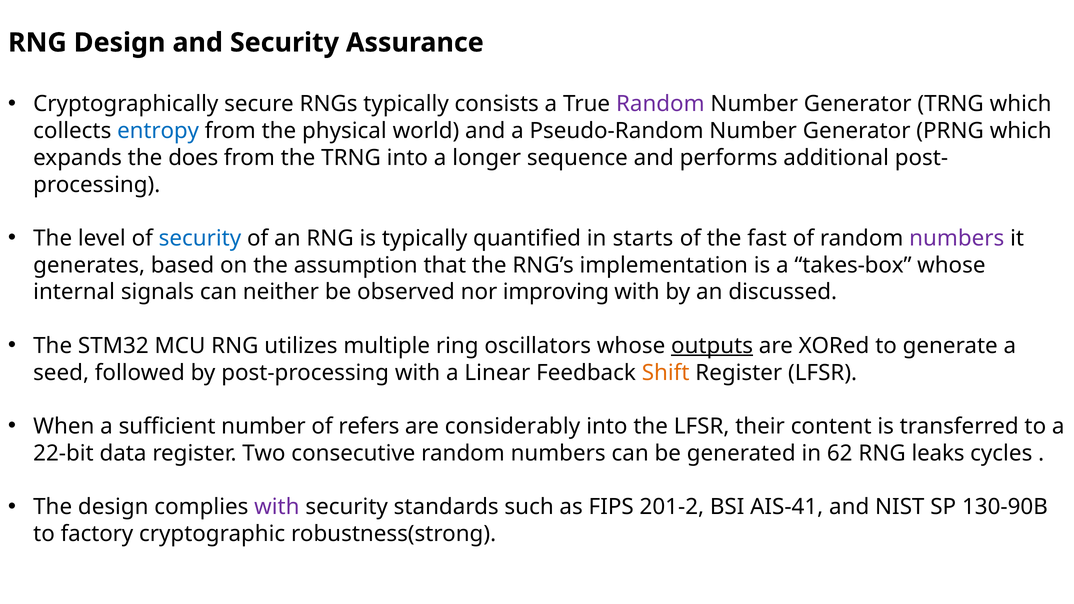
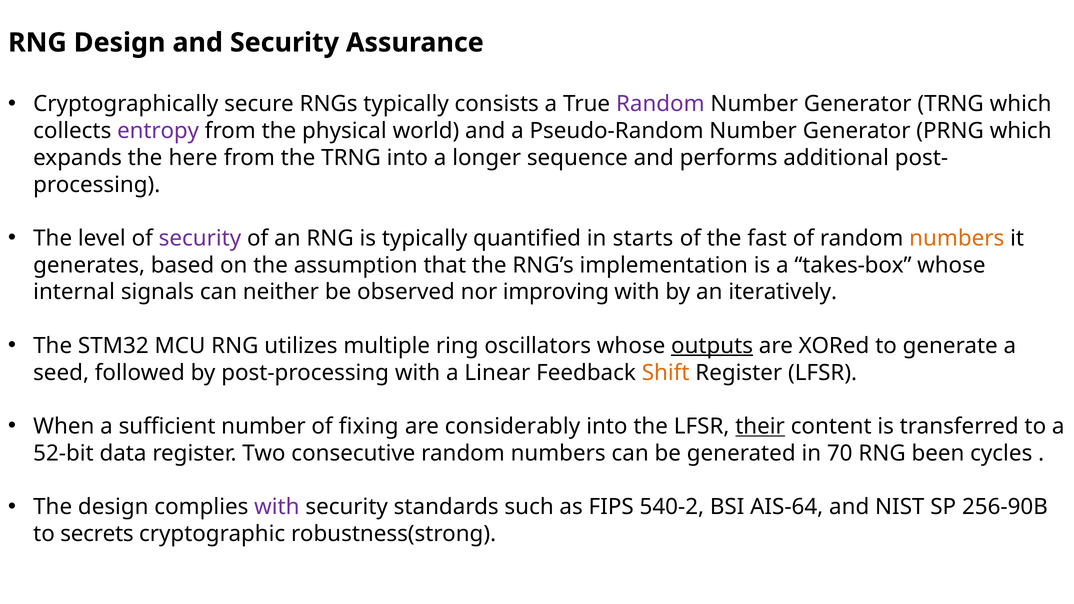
entropy colour: blue -> purple
does: does -> here
security at (200, 238) colour: blue -> purple
numbers at (957, 238) colour: purple -> orange
discussed: discussed -> iteratively
refers: refers -> fixing
their underline: none -> present
22-bit: 22-bit -> 52-bit
62: 62 -> 70
leaks: leaks -> been
201-2: 201-2 -> 540-2
AIS-41: AIS-41 -> AIS-64
130-90B: 130-90B -> 256-90B
factory: factory -> secrets
